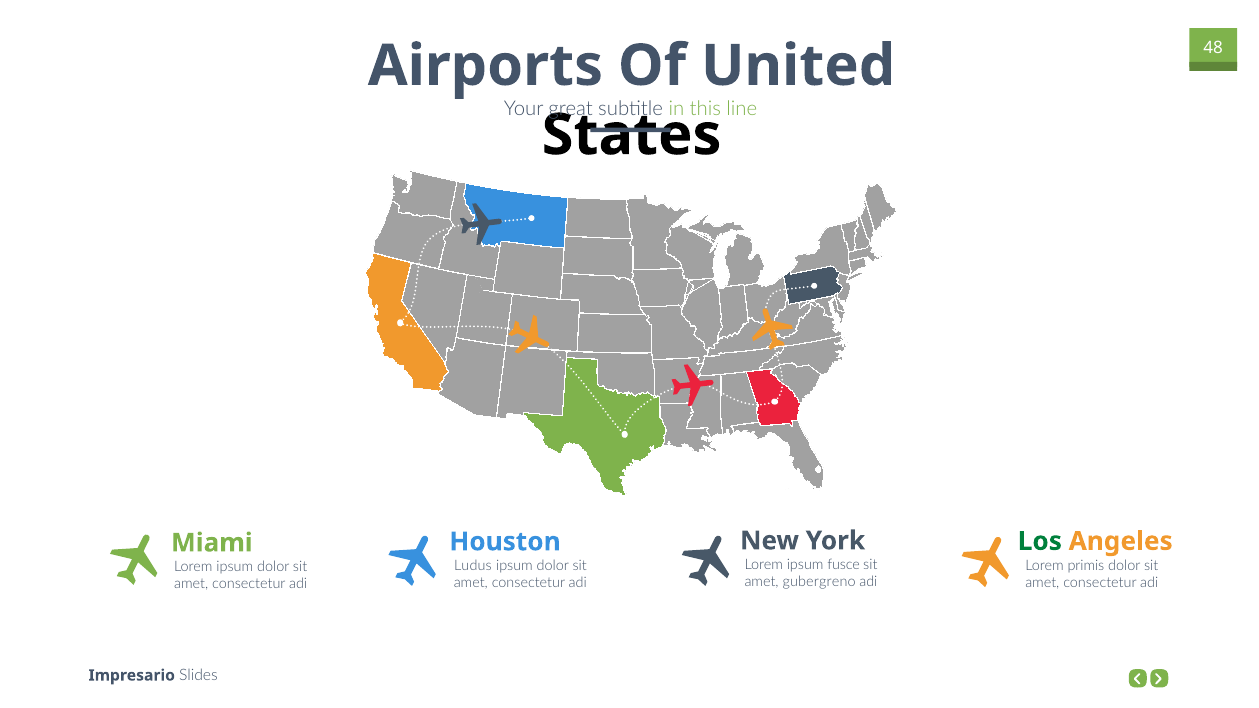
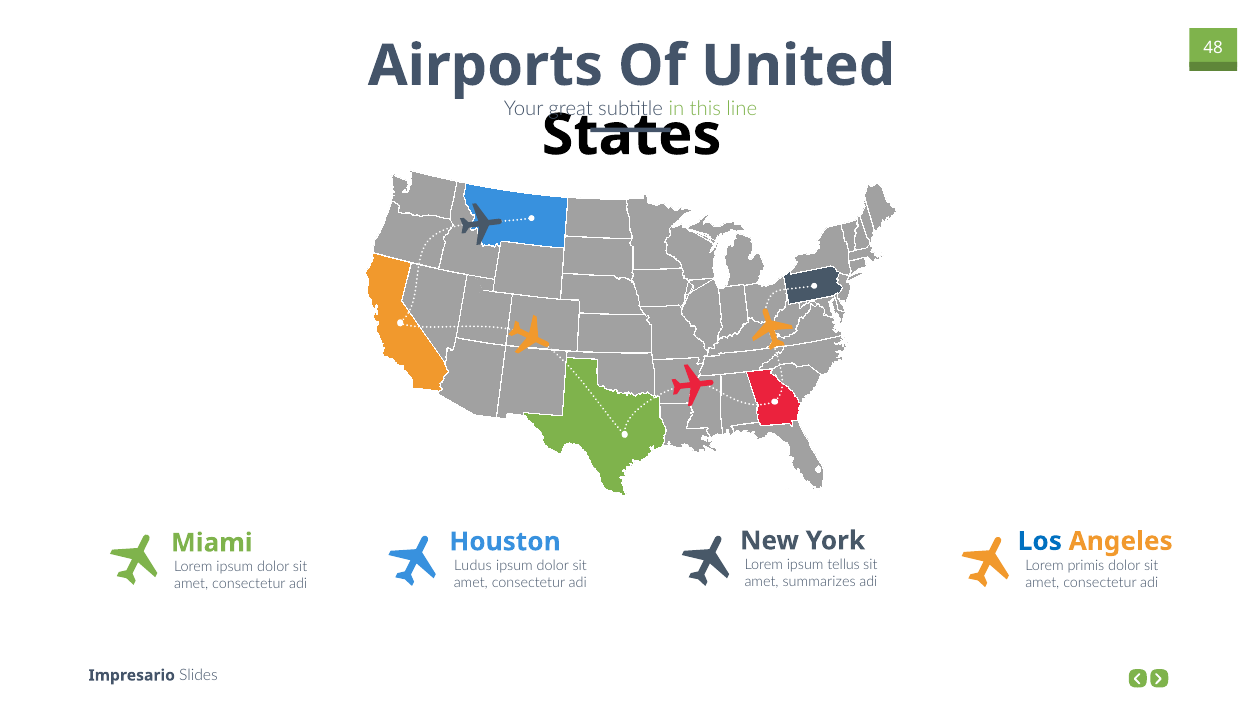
Los colour: green -> blue
fusce: fusce -> tellus
gubergreno: gubergreno -> summarizes
